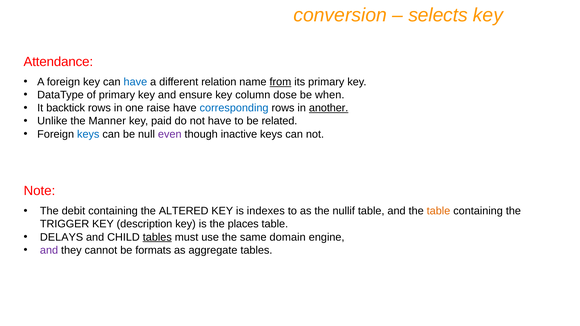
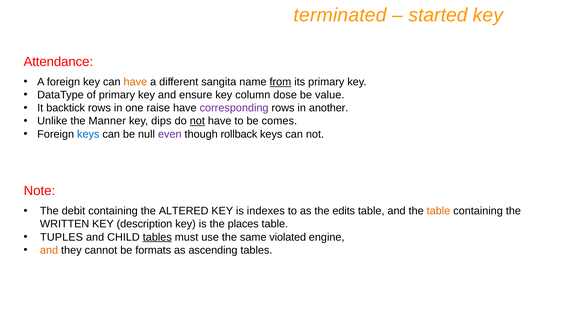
conversion: conversion -> terminated
selects: selects -> started
have at (135, 82) colour: blue -> orange
relation: relation -> sangita
when: when -> value
corresponding colour: blue -> purple
another underline: present -> none
paid: paid -> dips
not at (197, 121) underline: none -> present
related: related -> comes
inactive: inactive -> rollback
nullif: nullif -> edits
TRIGGER: TRIGGER -> WRITTEN
DELAYS: DELAYS -> TUPLES
domain: domain -> violated
and at (49, 250) colour: purple -> orange
aggregate: aggregate -> ascending
